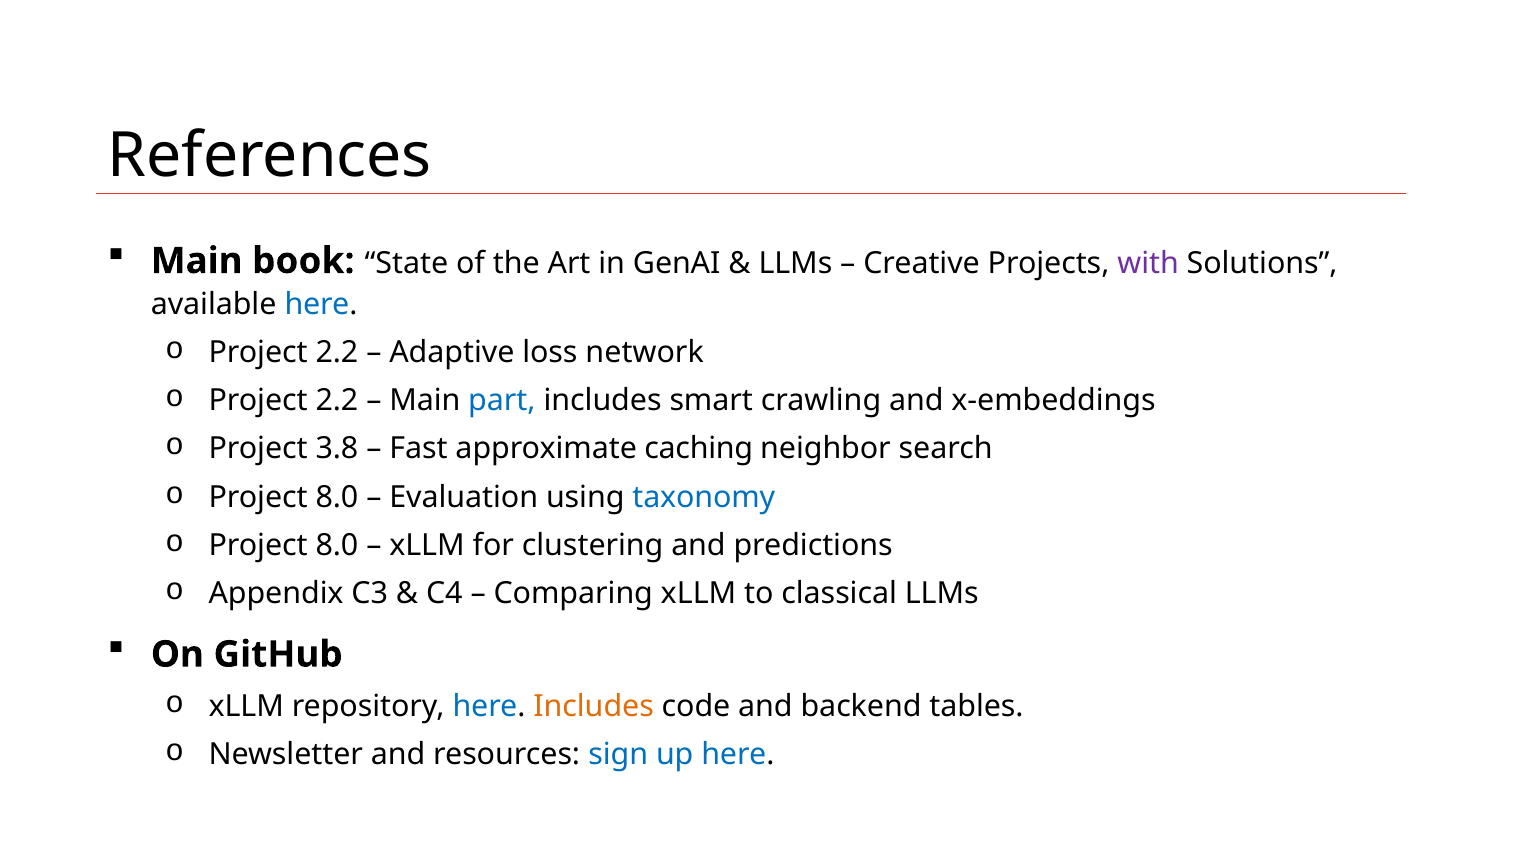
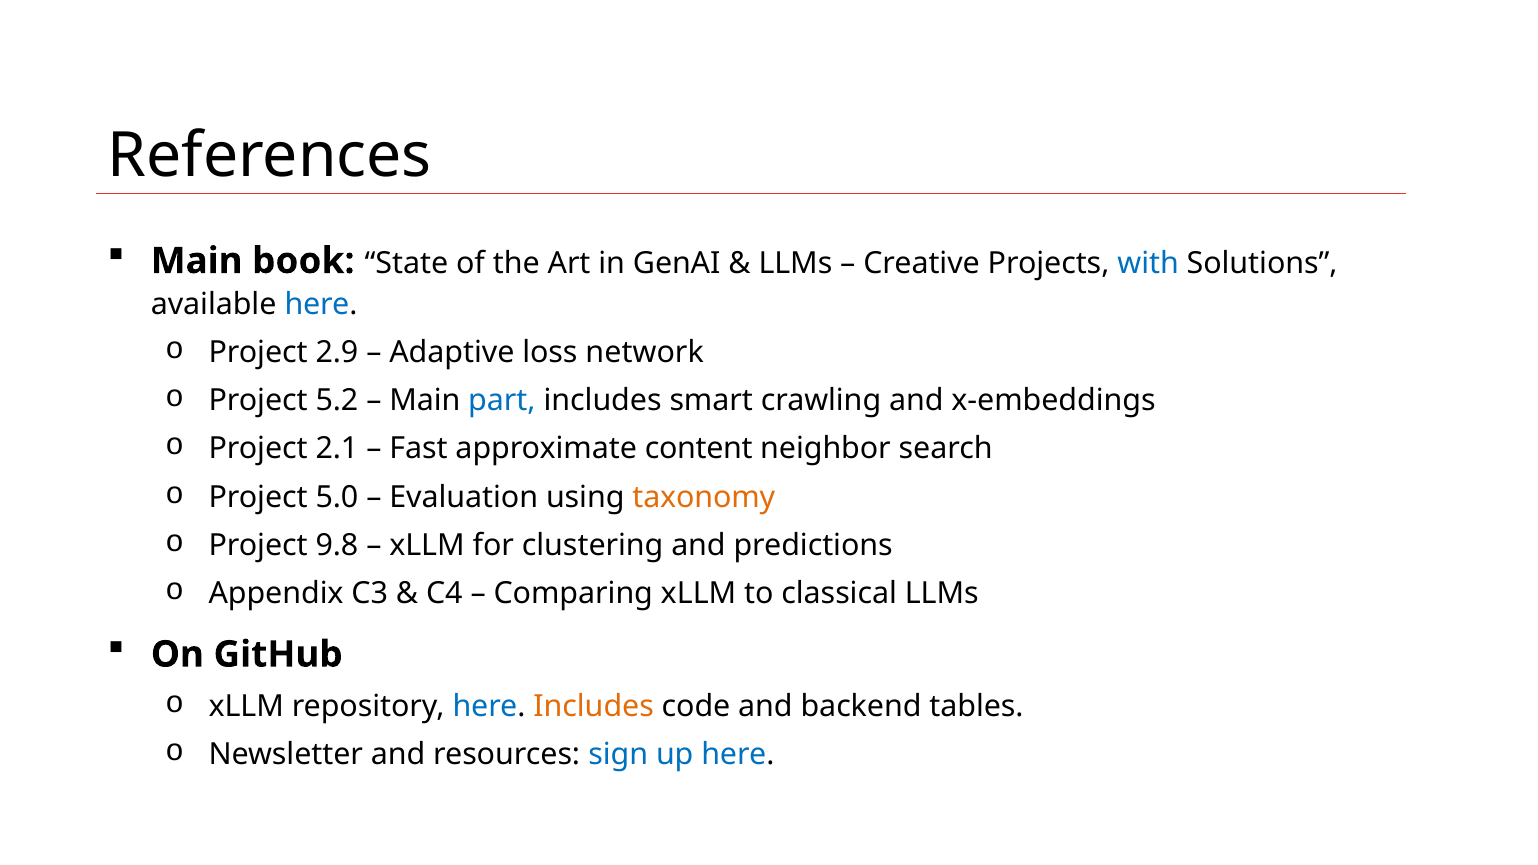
with colour: purple -> blue
2.2 at (337, 353): 2.2 -> 2.9
2.2 at (337, 401): 2.2 -> 5.2
3.8: 3.8 -> 2.1
caching: caching -> content
8.0 at (337, 497): 8.0 -> 5.0
taxonomy colour: blue -> orange
8.0 at (337, 545): 8.0 -> 9.8
